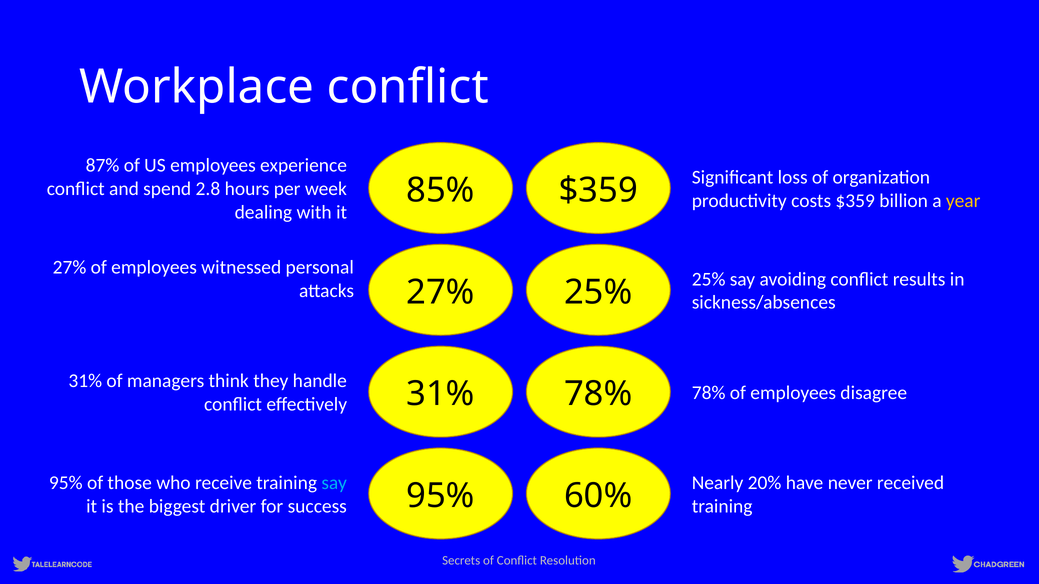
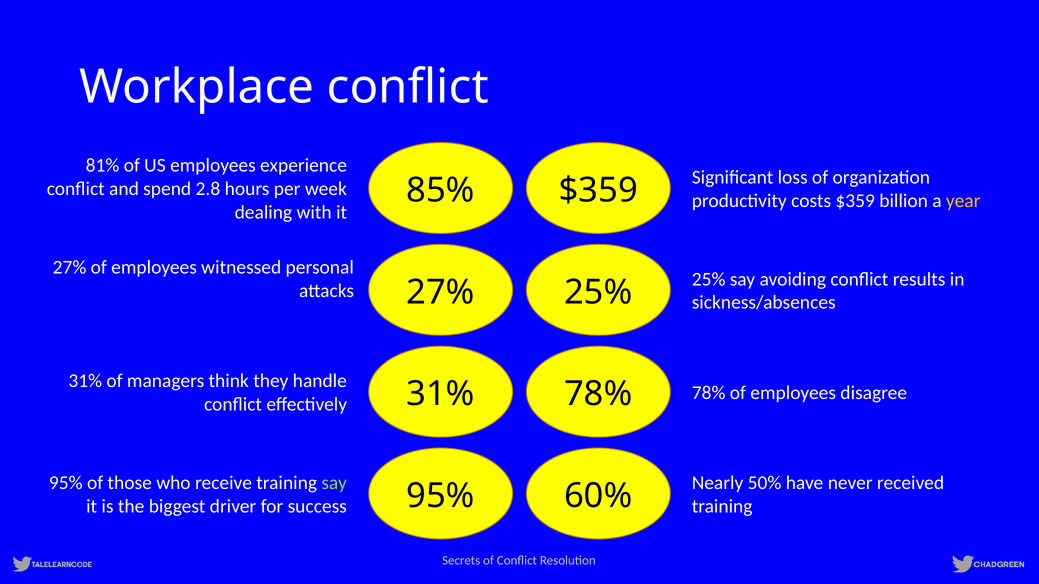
87%: 87% -> 81%
say at (334, 483) colour: light blue -> light green
20%: 20% -> 50%
